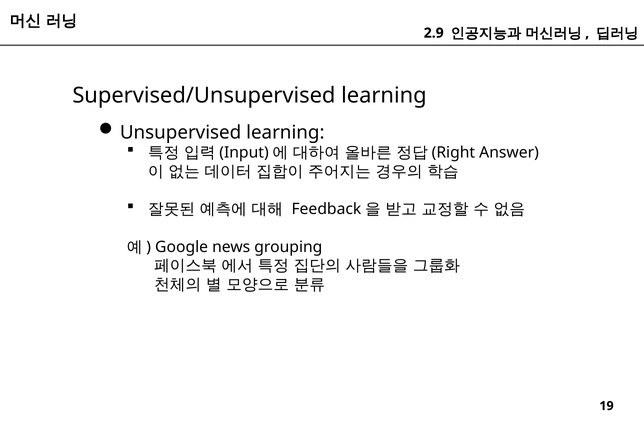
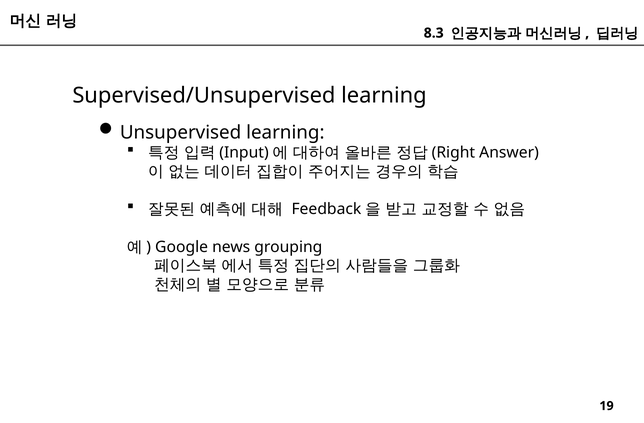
2.9: 2.9 -> 8.3
